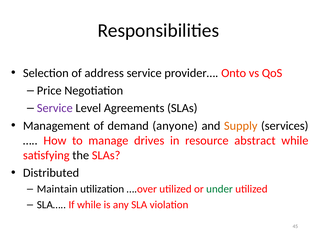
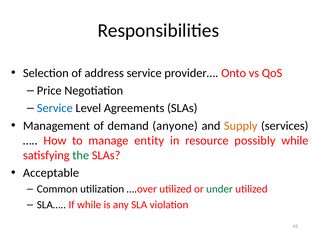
Service at (55, 108) colour: purple -> blue
drives: drives -> entity
abstract: abstract -> possibly
the colour: black -> green
Distributed: Distributed -> Acceptable
Maintain: Maintain -> Common
